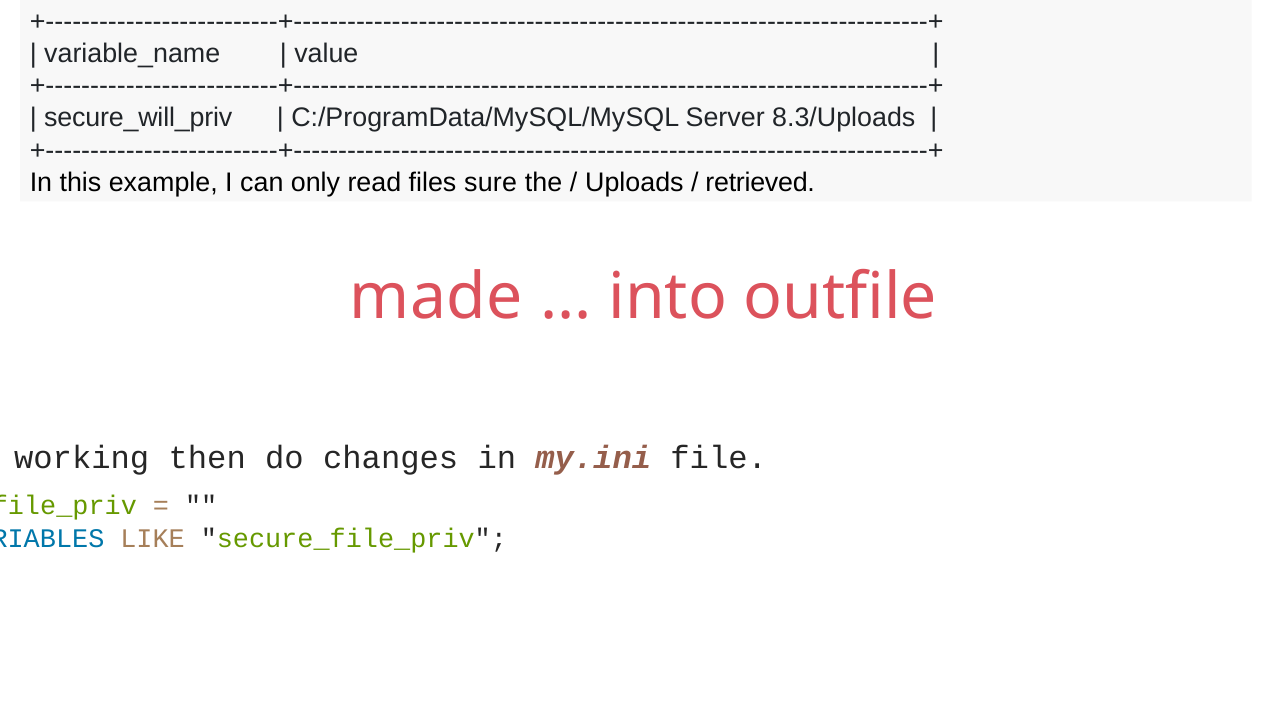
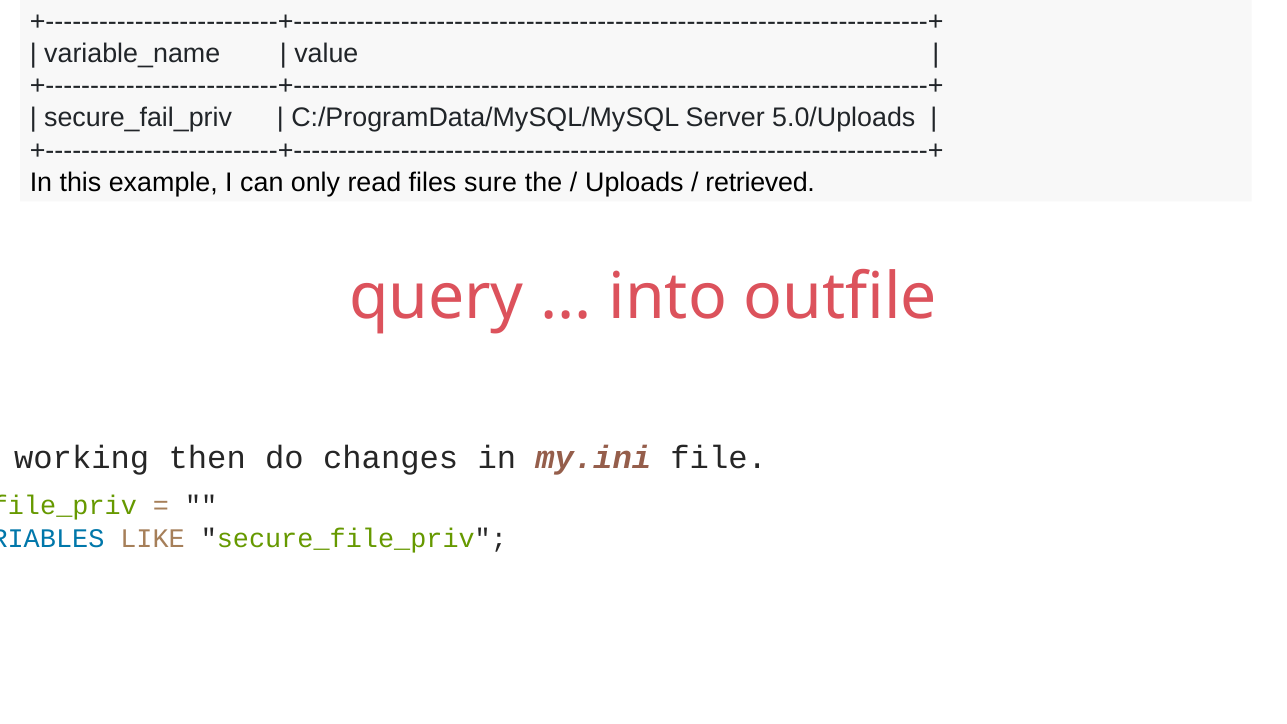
secure_will_priv: secure_will_priv -> secure_fail_priv
8.3/Uploads: 8.3/Uploads -> 5.0/Uploads
made: made -> query
